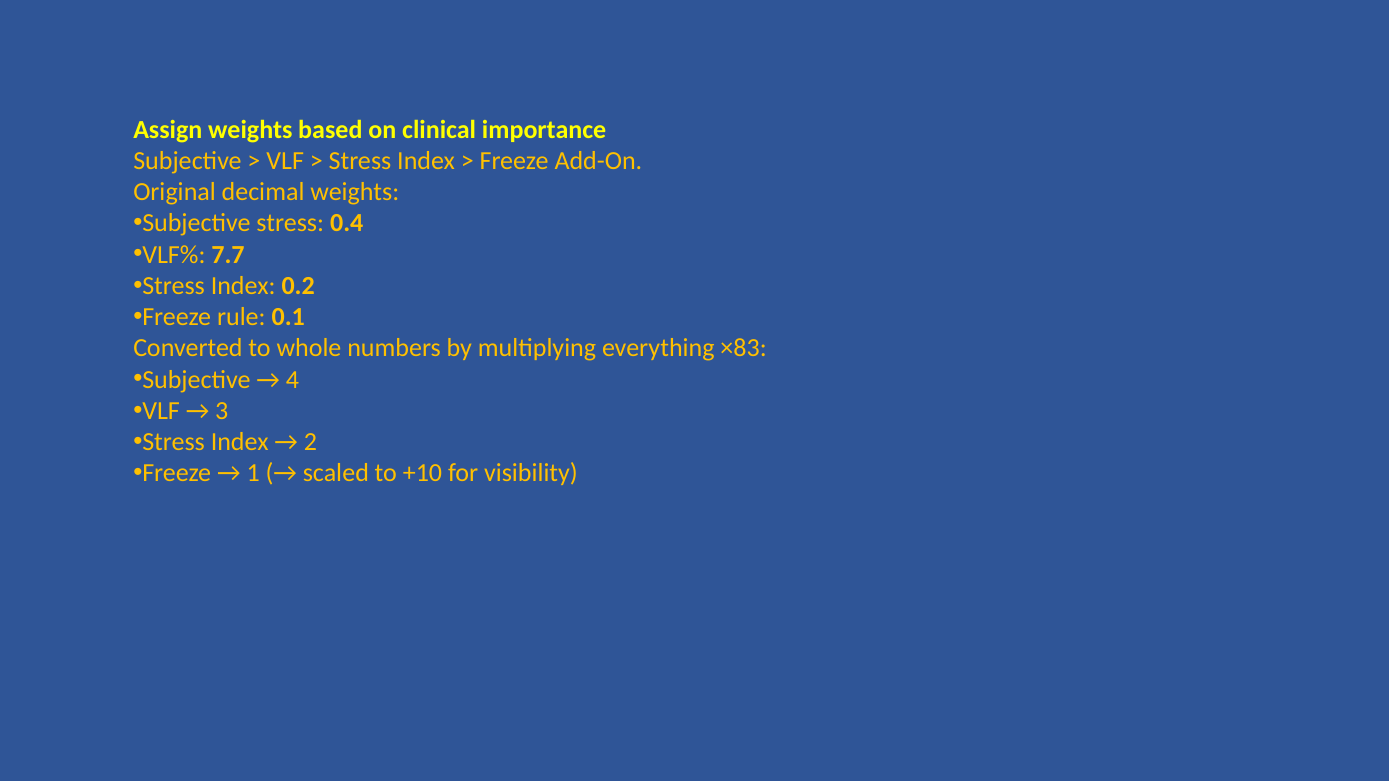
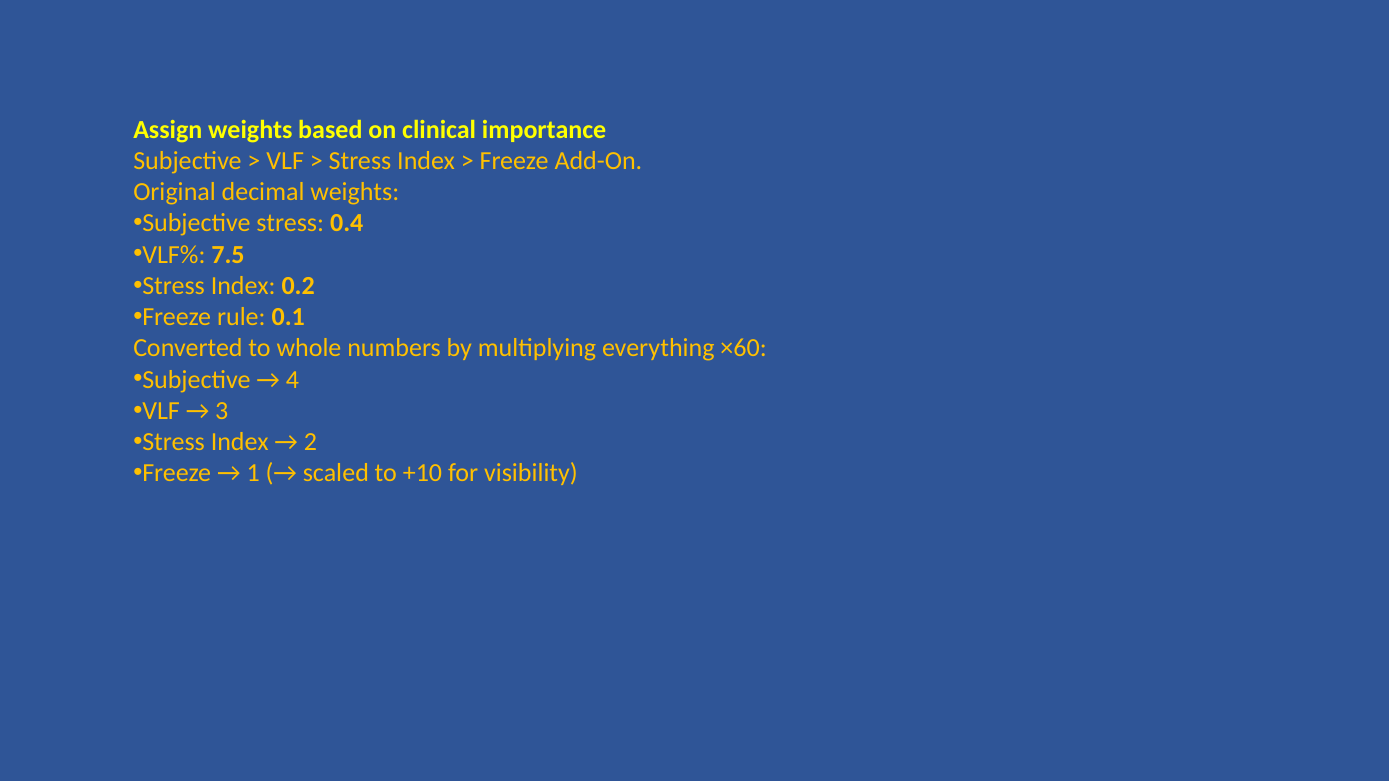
7.7: 7.7 -> 7.5
×83: ×83 -> ×60
